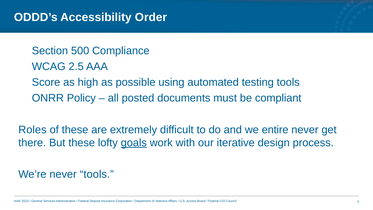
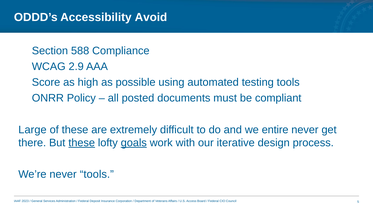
Order: Order -> Avoid
500: 500 -> 588
2.5: 2.5 -> 2.9
Roles: Roles -> Large
these at (82, 143) underline: none -> present
